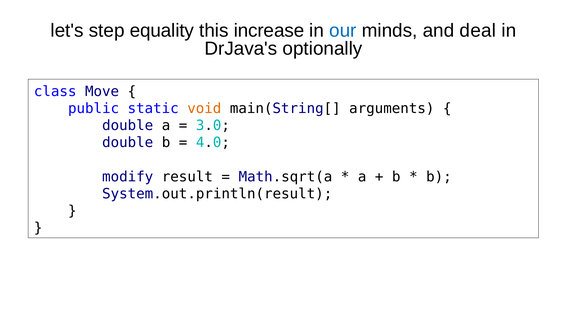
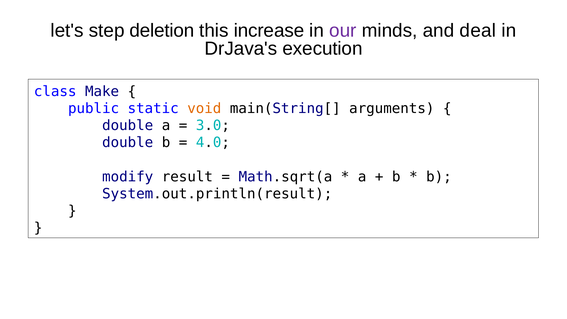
equality: equality -> deletion
our colour: blue -> purple
optionally: optionally -> execution
Move: Move -> Make
